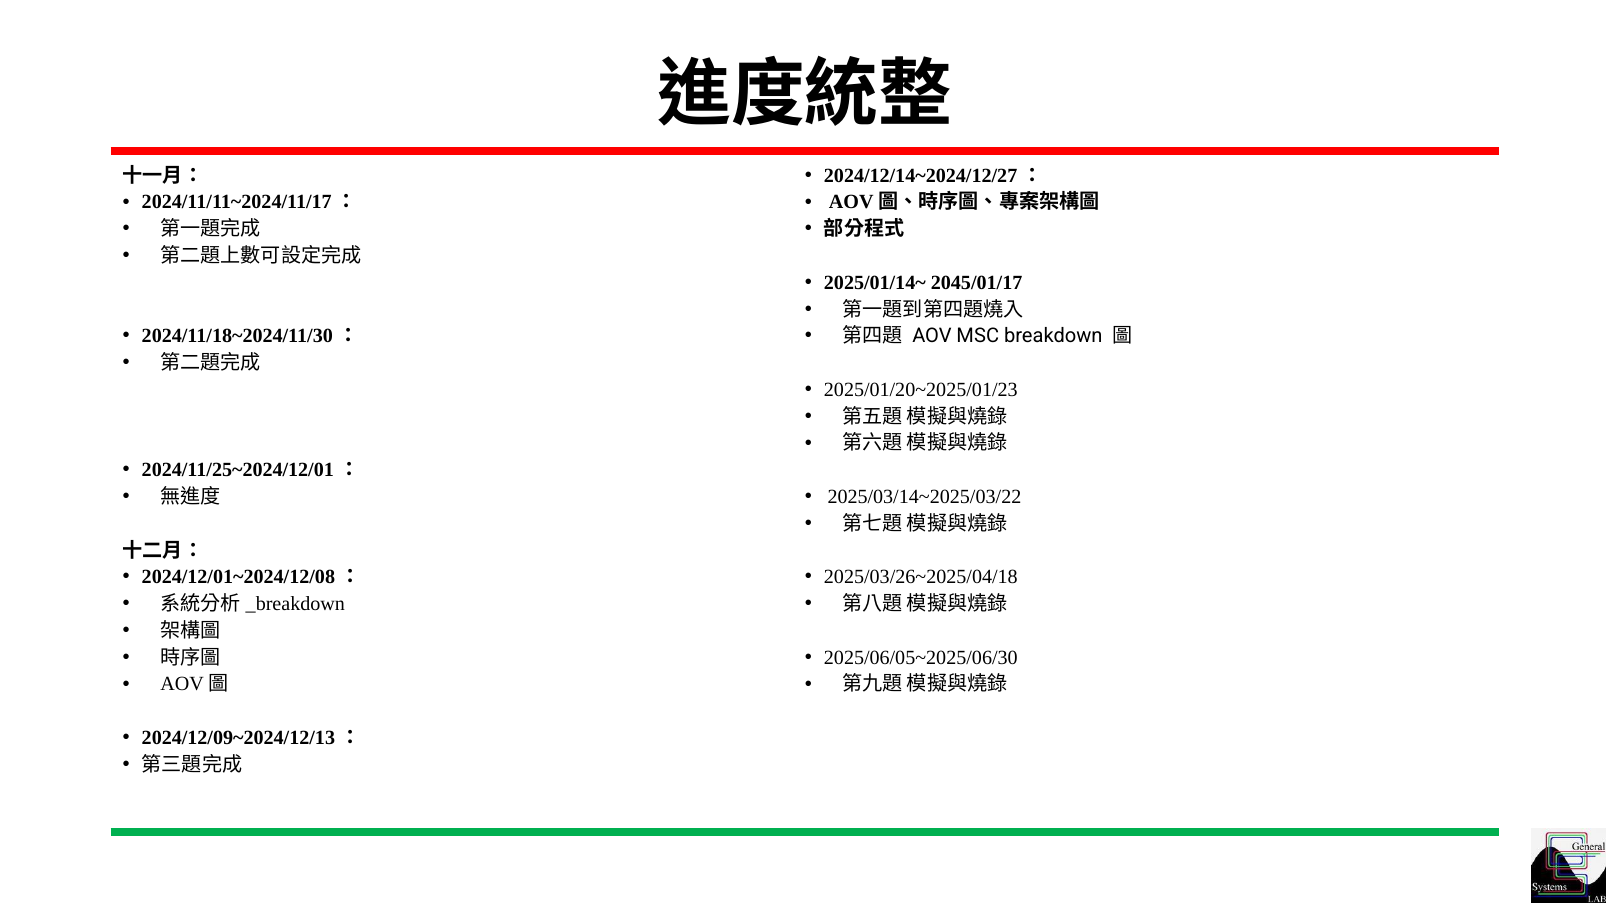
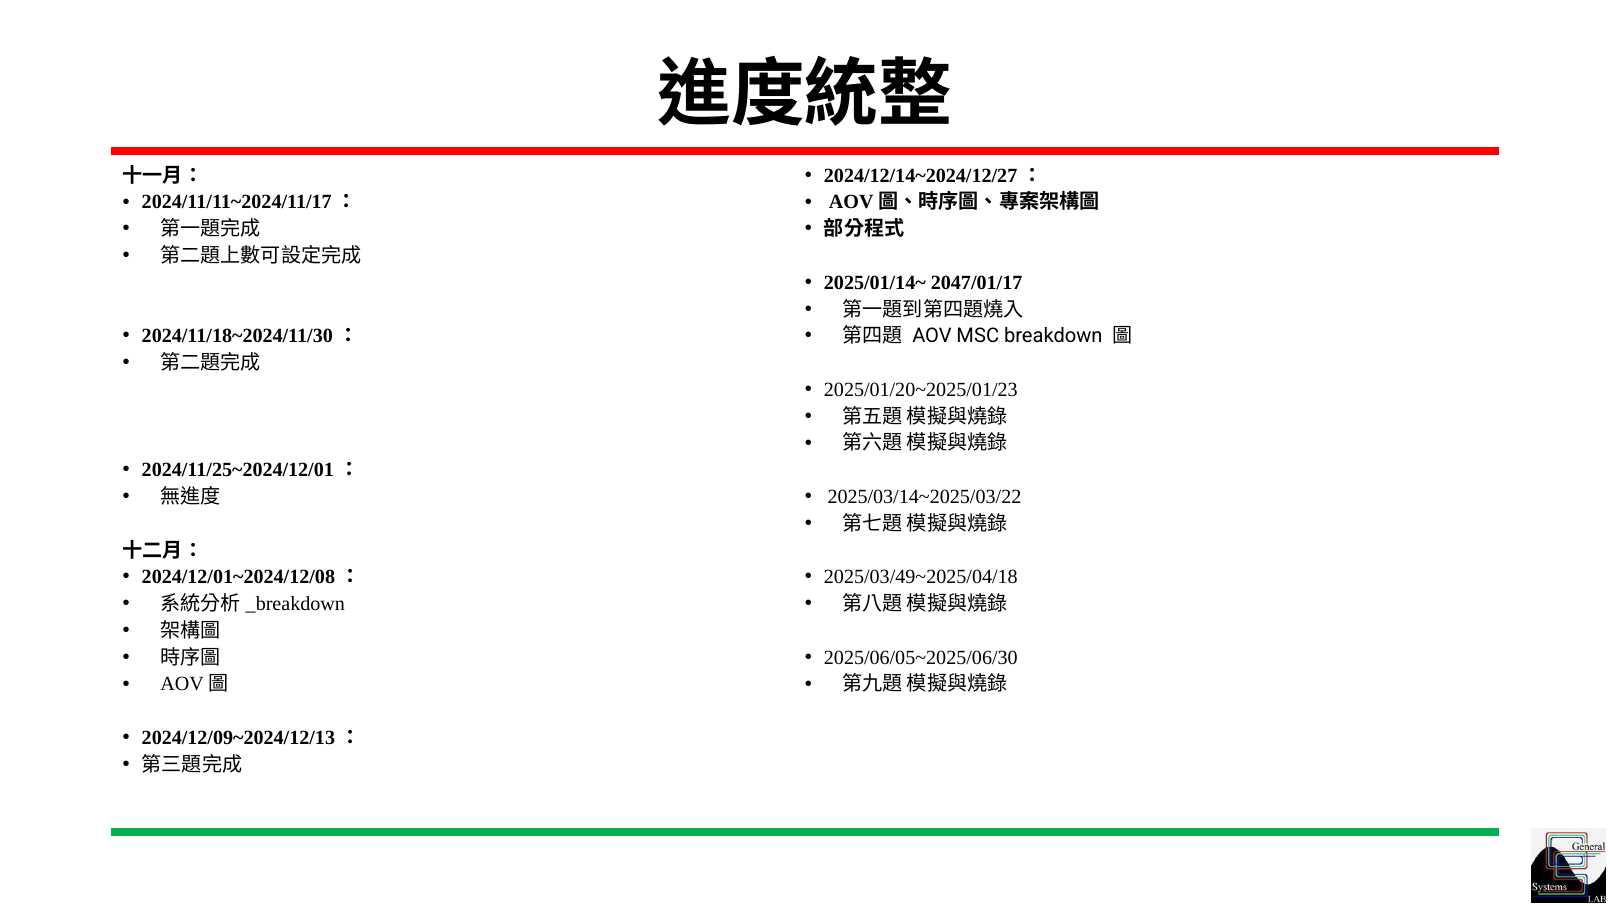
2045/01/17: 2045/01/17 -> 2047/01/17
2025/03/26~2025/04/18: 2025/03/26~2025/04/18 -> 2025/03/49~2025/04/18
